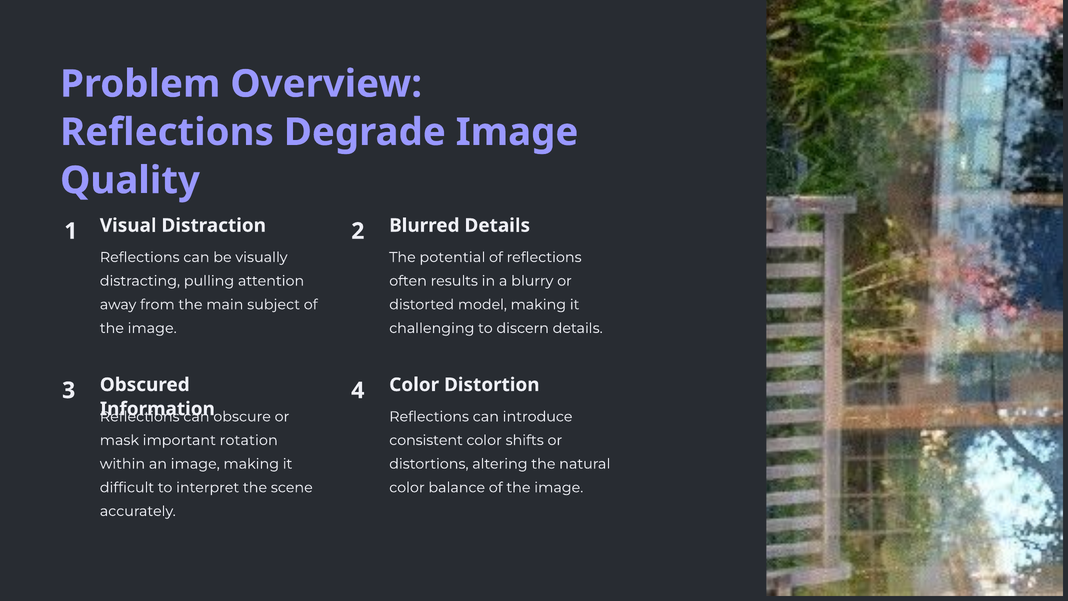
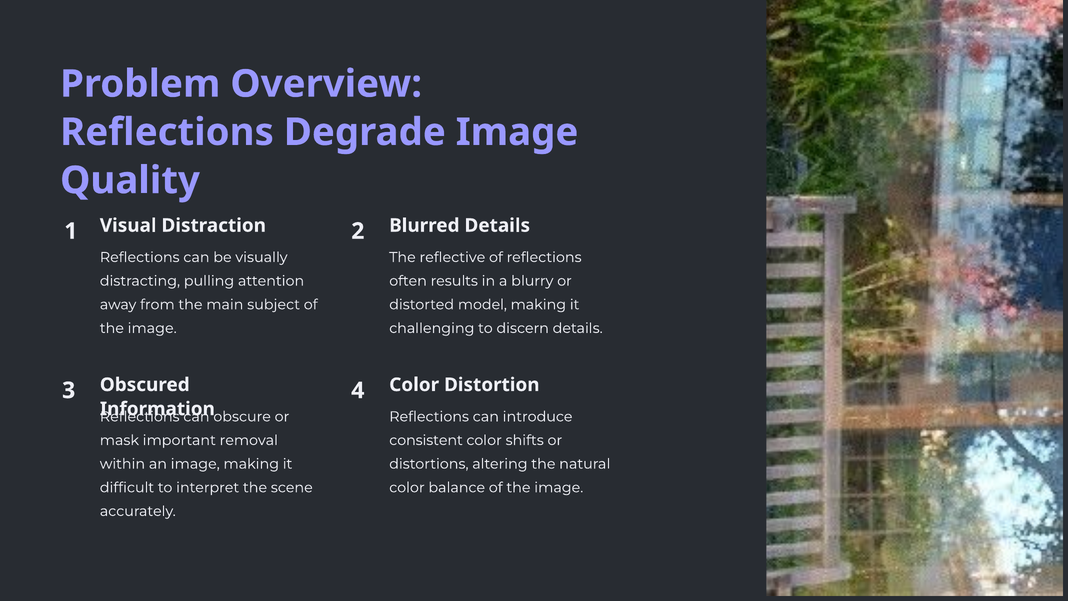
potential: potential -> reflective
rotation: rotation -> removal
